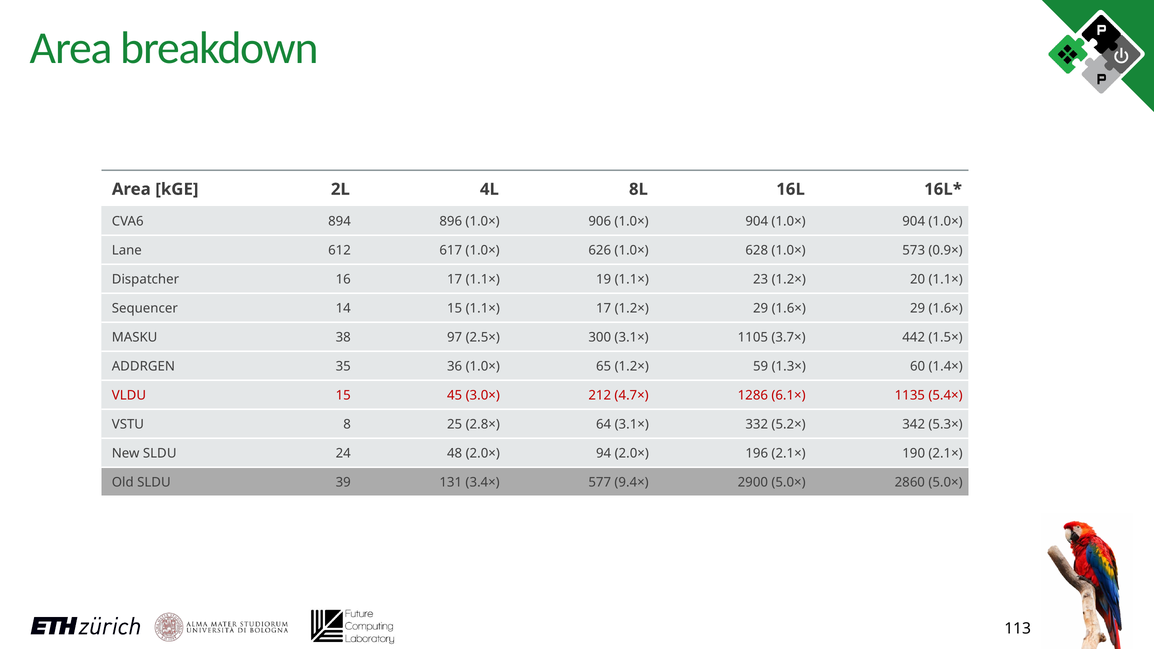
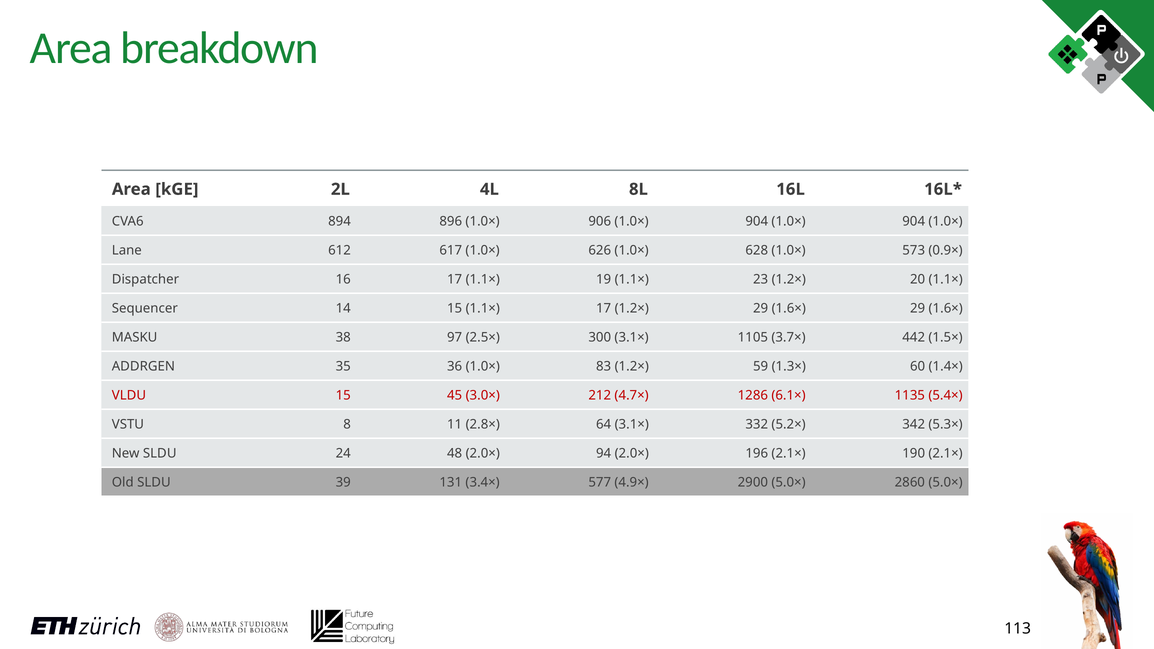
65: 65 -> 83
25: 25 -> 11
9.4×: 9.4× -> 4.9×
